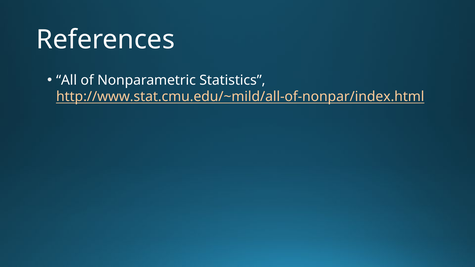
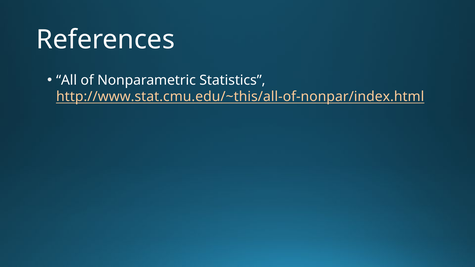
http://www.stat.cmu.edu/~mild/all-of-nonpar/index.html: http://www.stat.cmu.edu/~mild/all-of-nonpar/index.html -> http://www.stat.cmu.edu/~this/all-of-nonpar/index.html
